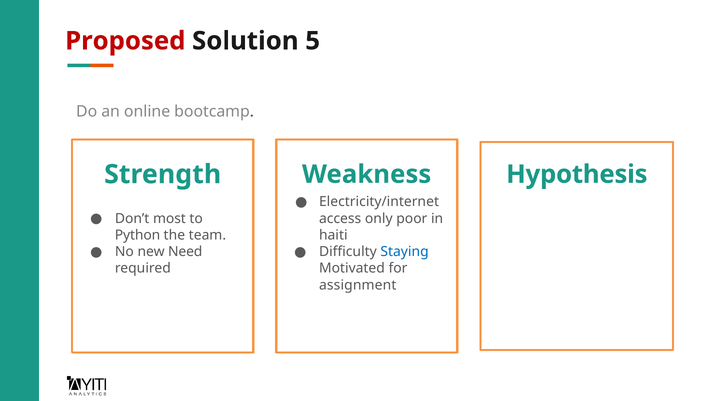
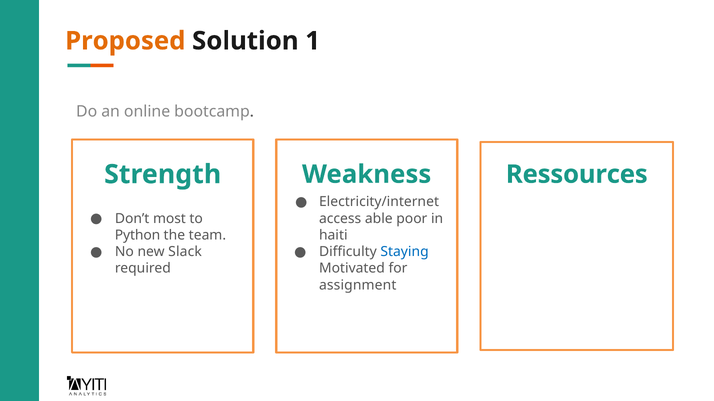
Proposed colour: red -> orange
5: 5 -> 1
Hypothesis: Hypothesis -> Ressources
only: only -> able
Need: Need -> Slack
